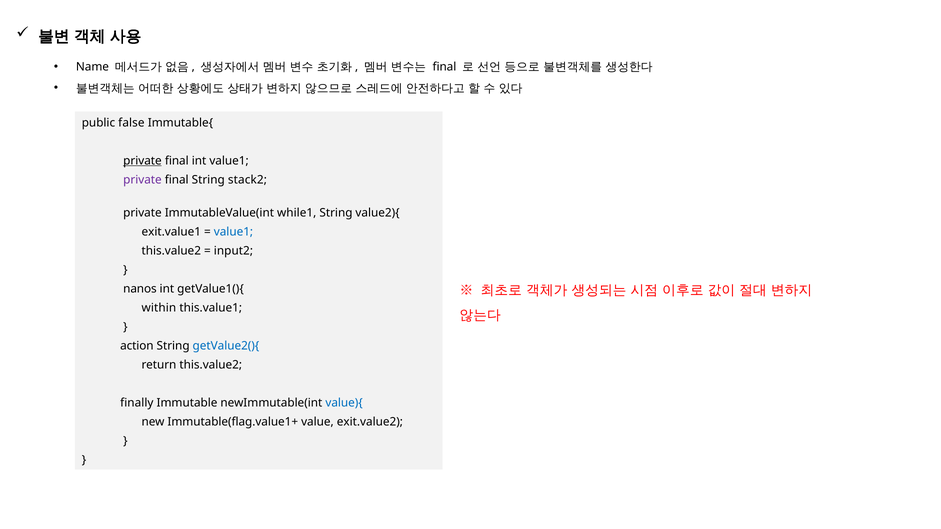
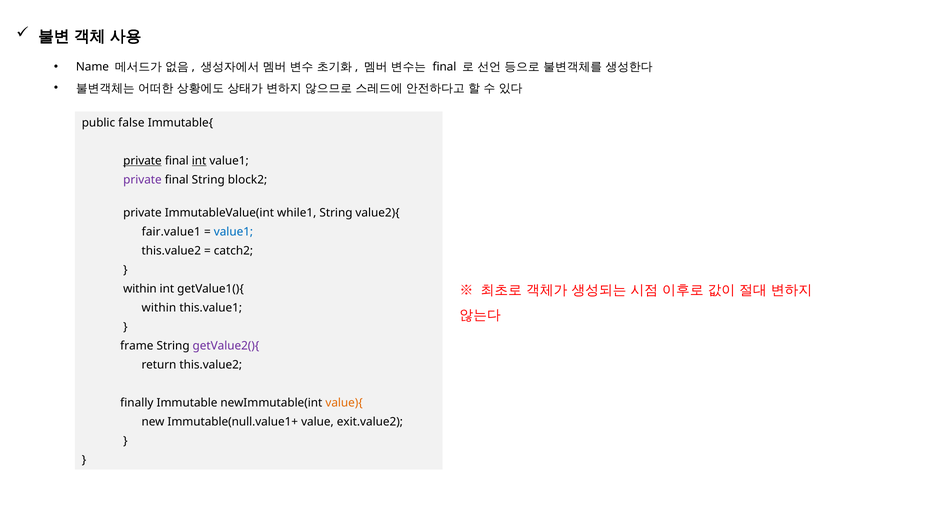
int at (199, 161) underline: none -> present
stack2: stack2 -> block2
exit.value1: exit.value1 -> fair.value1
input2: input2 -> catch2
nanos at (140, 289): nanos -> within
action: action -> frame
getValue2(){ colour: blue -> purple
value){ colour: blue -> orange
Immutable(flag.value1+: Immutable(flag.value1+ -> Immutable(null.value1+
